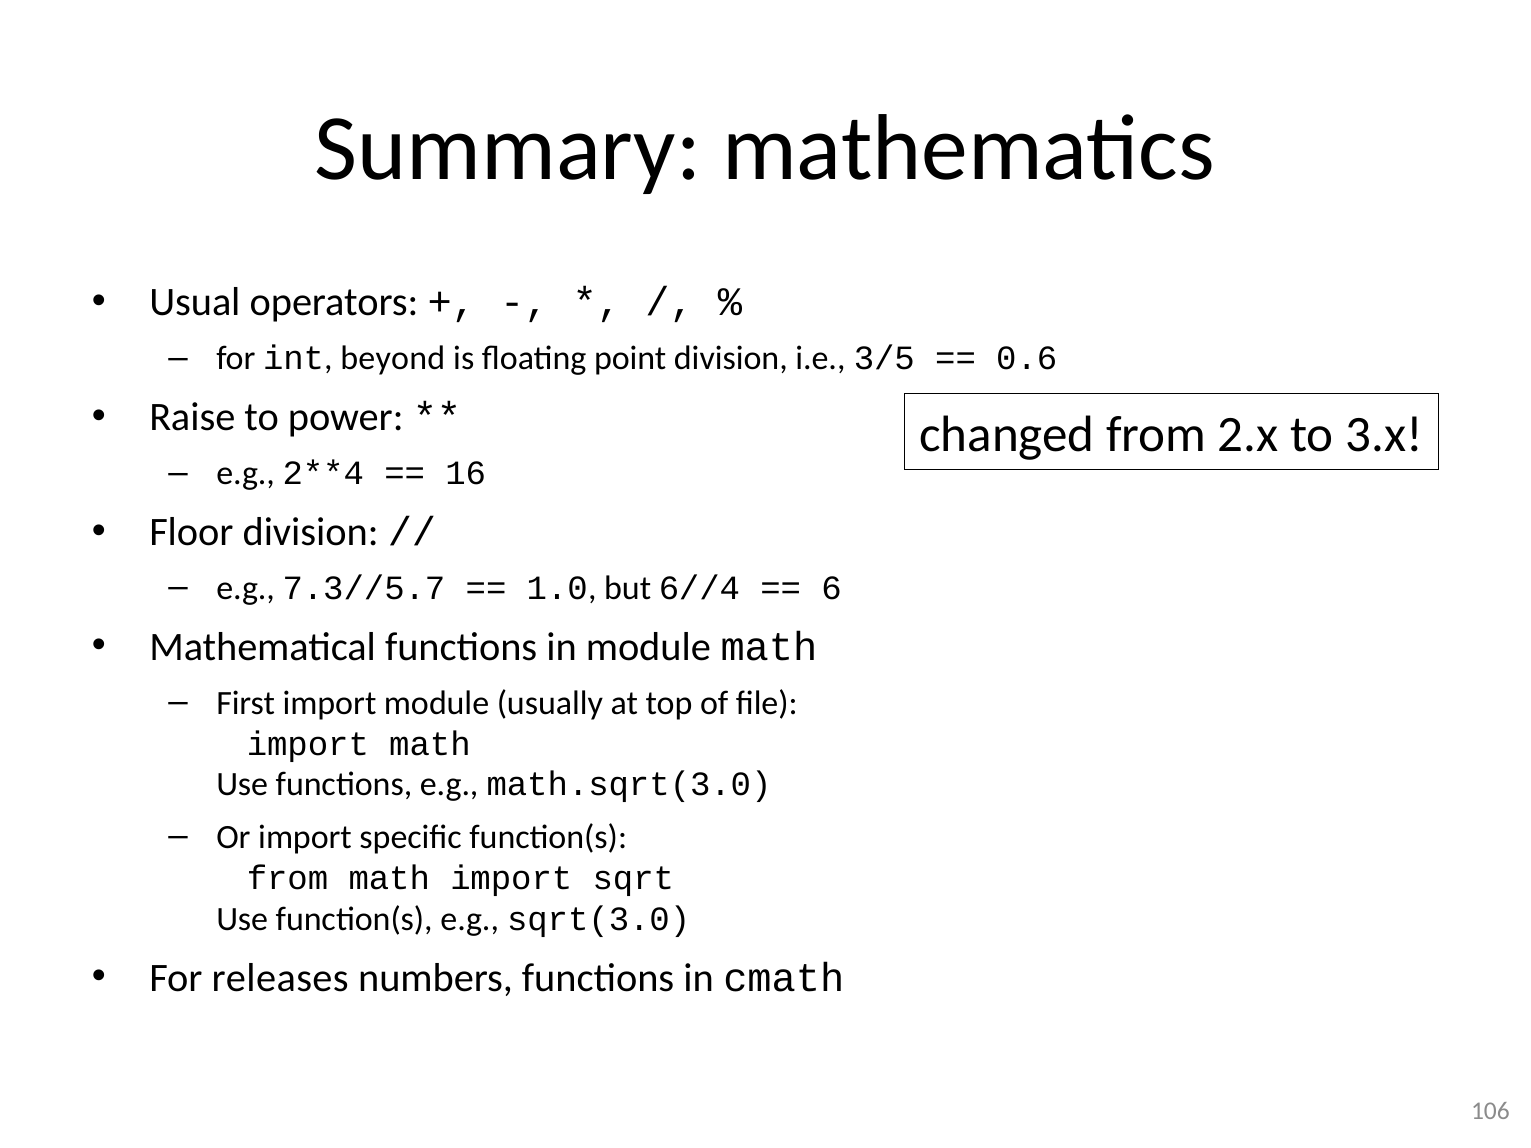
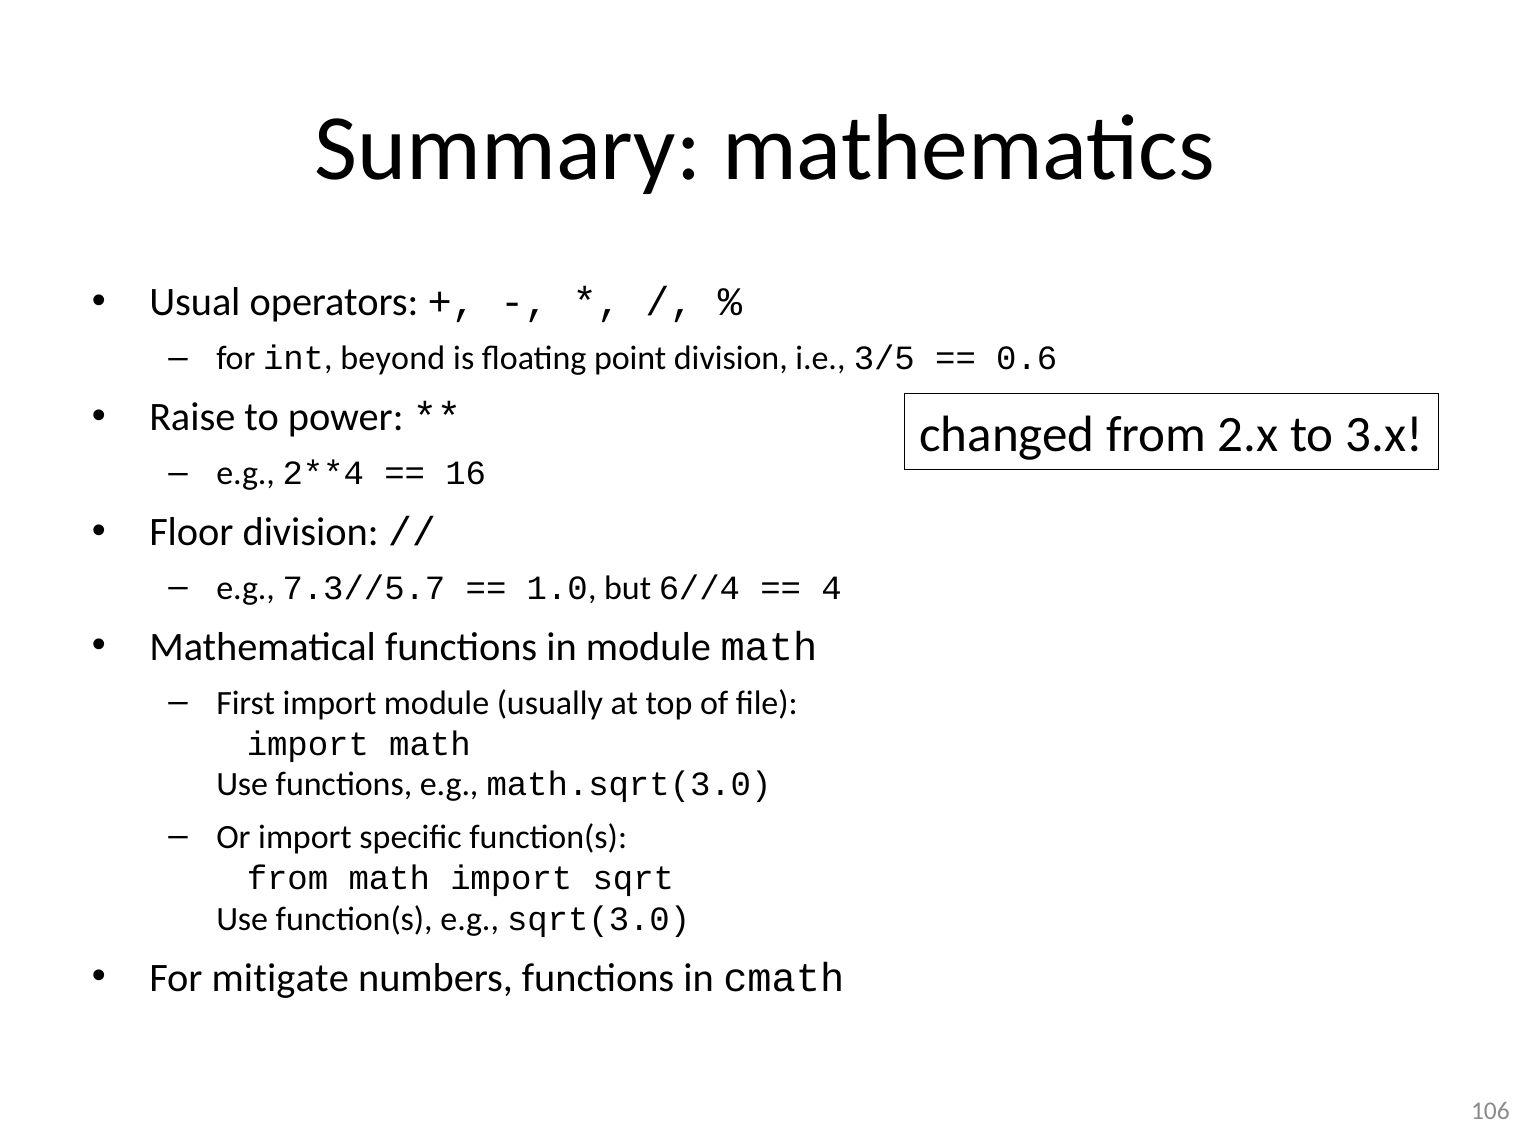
6: 6 -> 4
releases: releases -> mitigate
